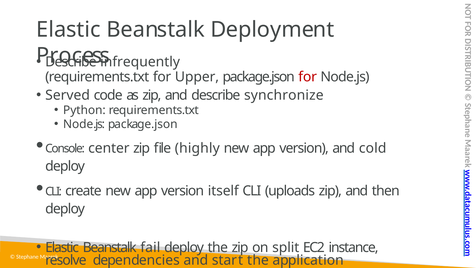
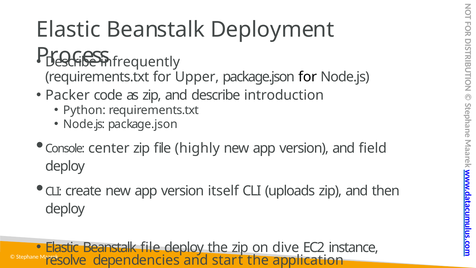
for at (308, 77) colour: red -> black
Served: Served -> Packer
synchronize: synchronize -> introduction
cold: cold -> field
Beanstalk fail: fail -> file
split: split -> dive
